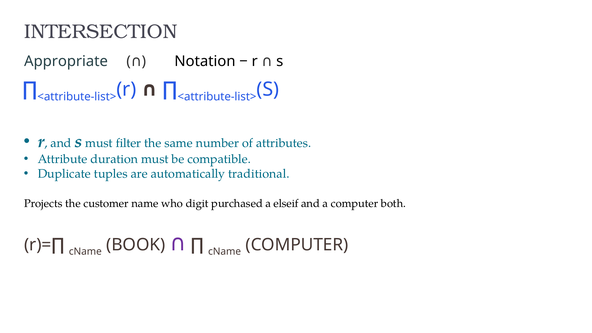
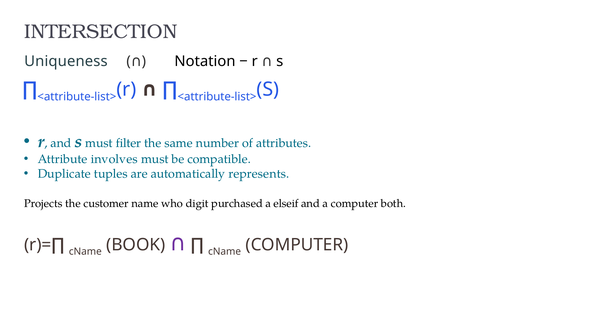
Appropriate: Appropriate -> Uniqueness
duration: duration -> involves
traditional: traditional -> represents
